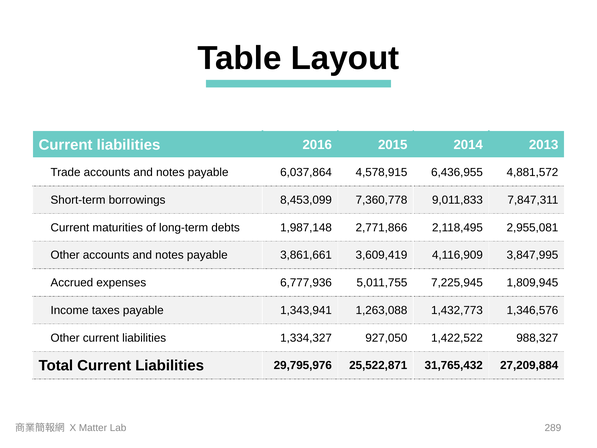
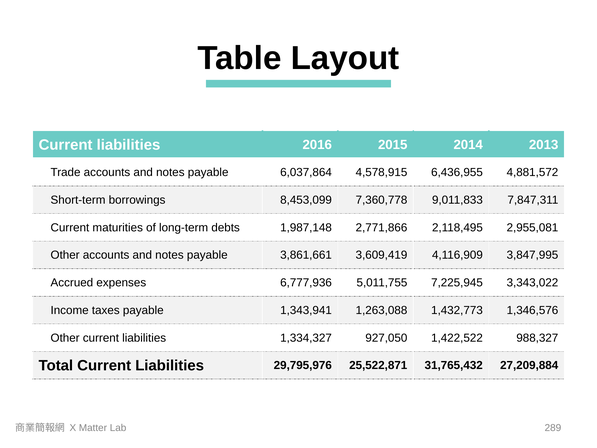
1,809,945: 1,809,945 -> 3,343,022
